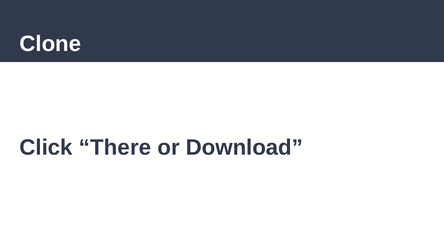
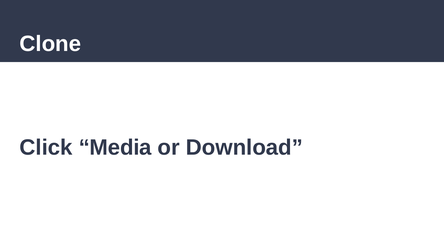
There: There -> Media
